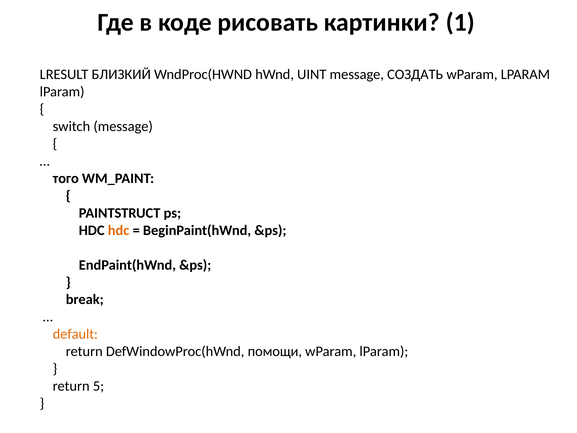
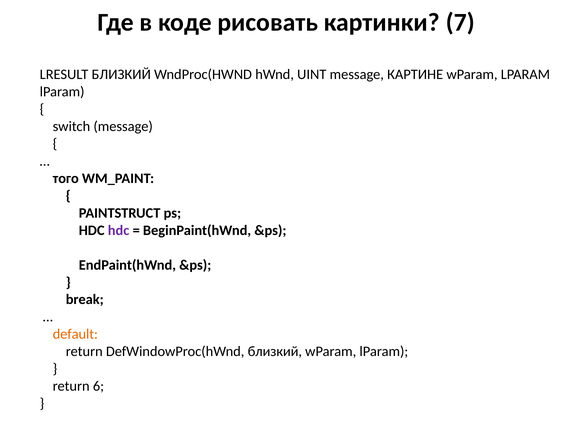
1: 1 -> 7
СОЗДАТЬ: СОЗДАТЬ -> КАРТИНЕ
hdc at (119, 230) colour: orange -> purple
DefWindowProc(hWnd помощи: помощи -> близкий
5: 5 -> 6
